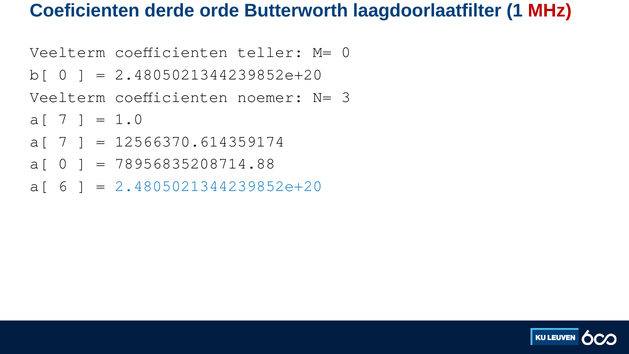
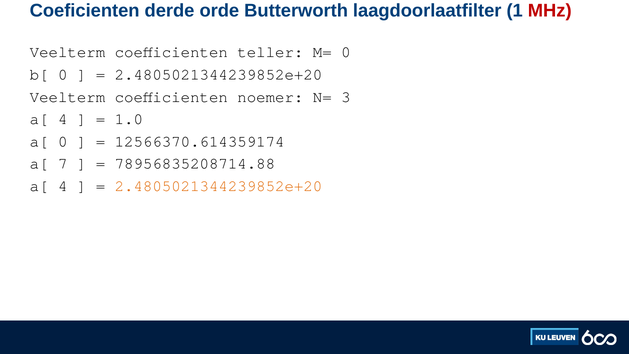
7 at (63, 119): 7 -> 4
7 at (63, 141): 7 -> 0
a[ 0: 0 -> 7
6 at (63, 186): 6 -> 4
2.4805021344239852e+20 at (218, 186) colour: blue -> orange
